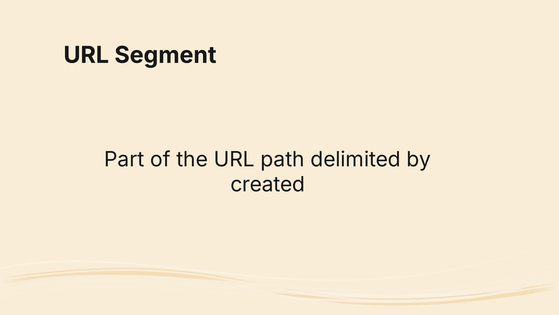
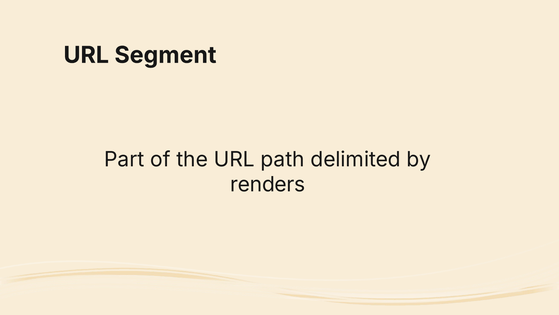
created: created -> renders
